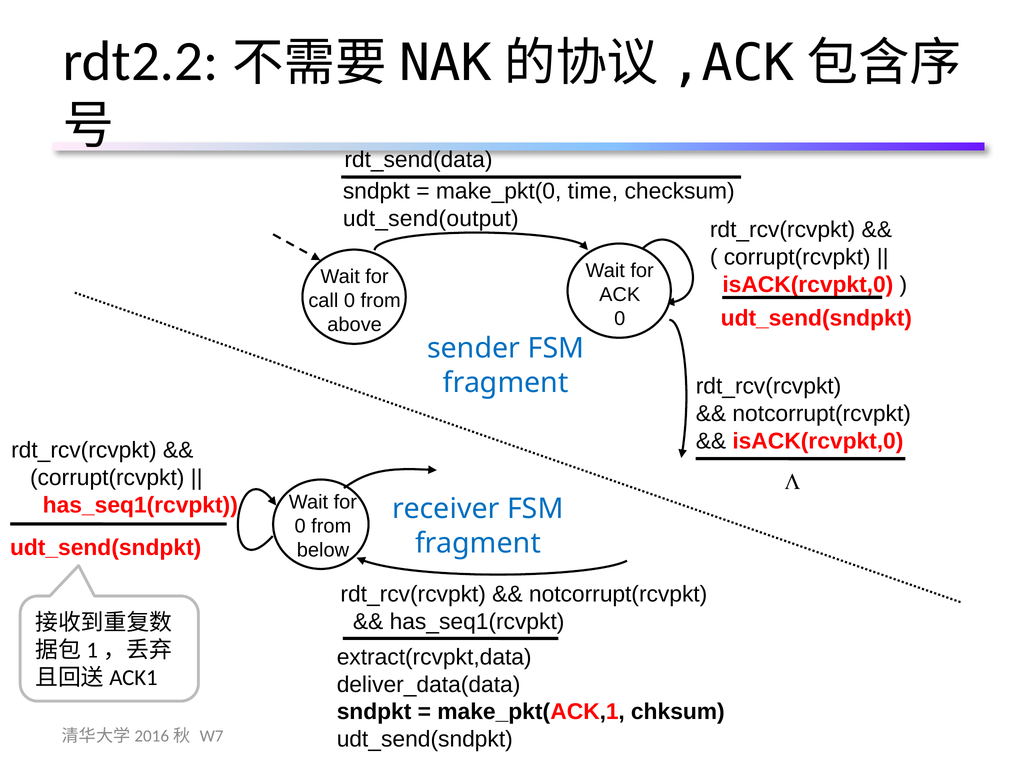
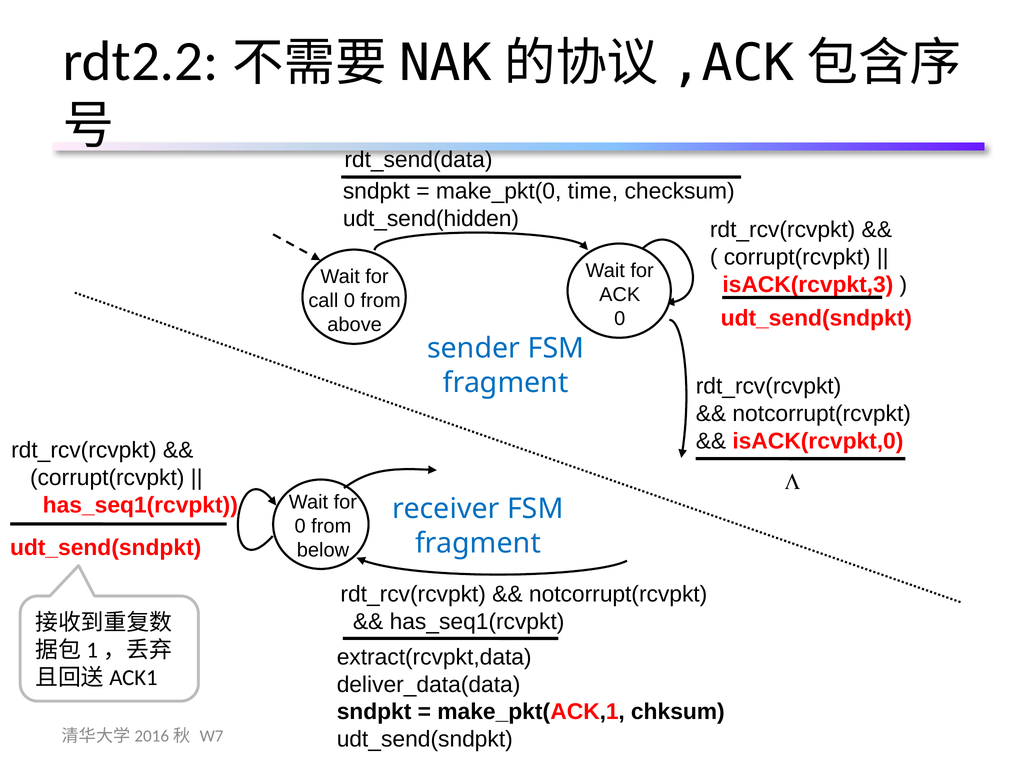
udt_send(output: udt_send(output -> udt_send(hidden
isACK(rcvpkt,0 at (808, 285): isACK(rcvpkt,0 -> isACK(rcvpkt,3
